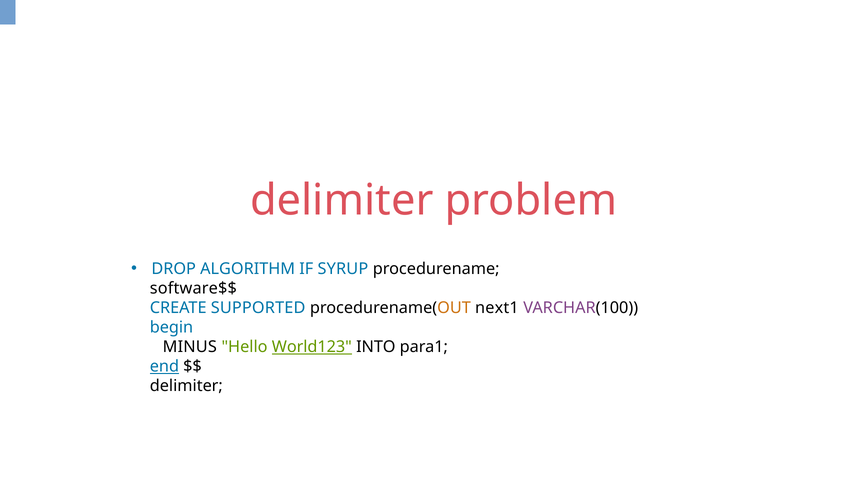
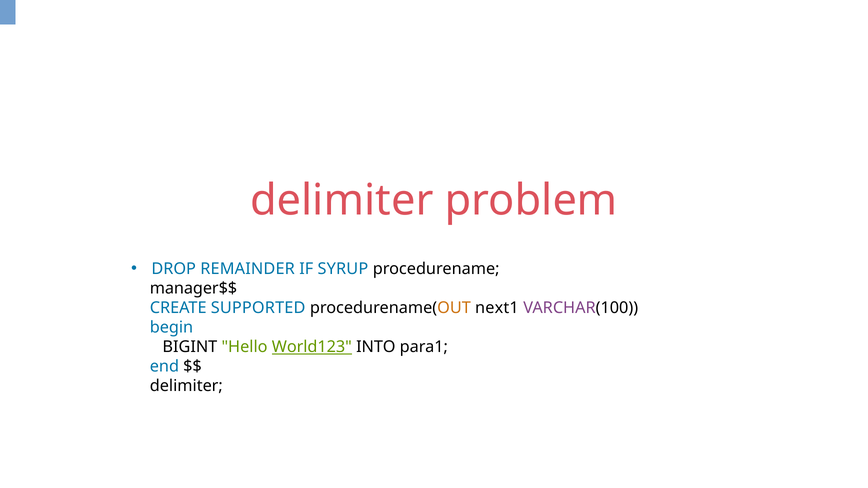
ALGORITHM: ALGORITHM -> REMAINDER
software$$: software$$ -> manager$$
MINUS: MINUS -> BIGINT
end underline: present -> none
